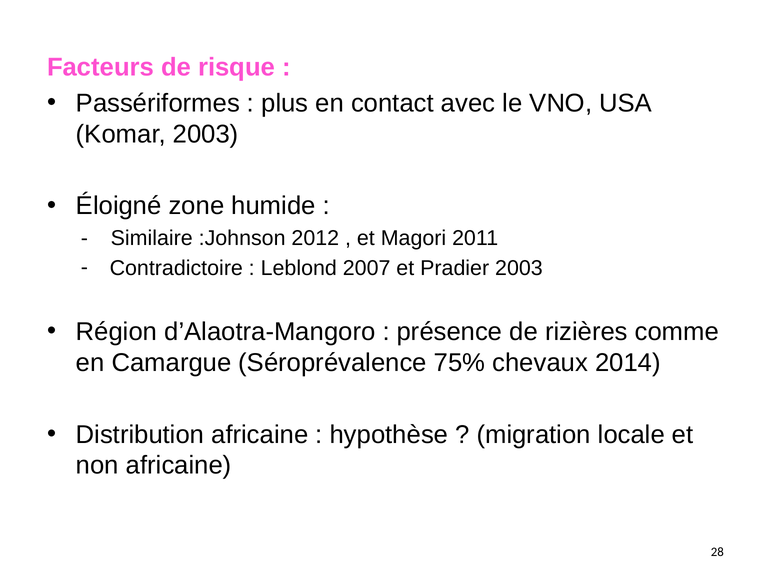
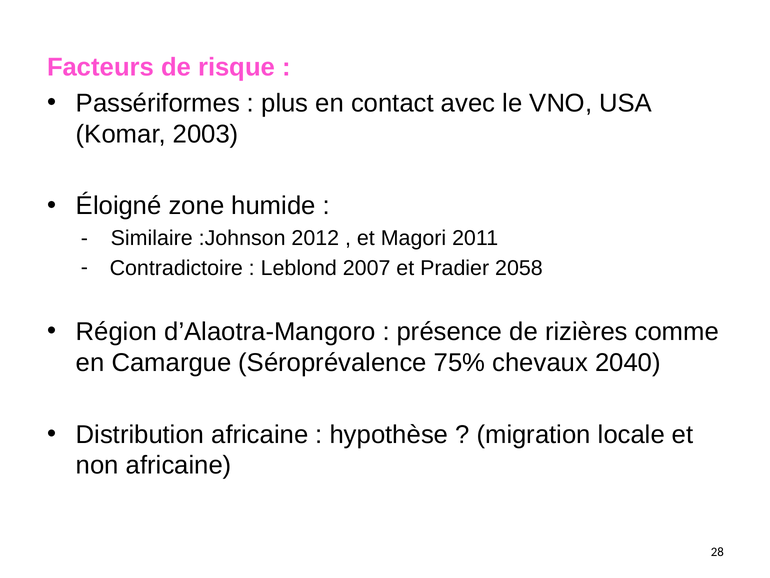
Pradier 2003: 2003 -> 2058
2014: 2014 -> 2040
